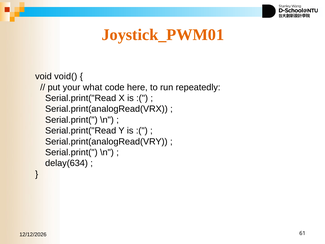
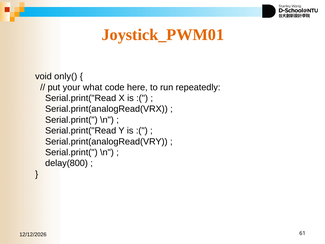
void(: void( -> only(
delay(634: delay(634 -> delay(800
